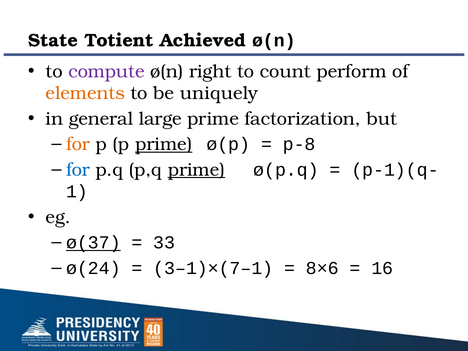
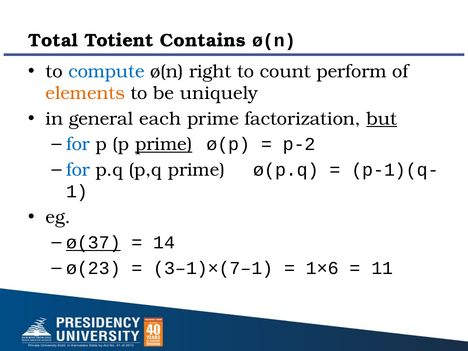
State: State -> Total
Achieved: Achieved -> Contains
compute colour: purple -> blue
large: large -> each
but underline: none -> present
for at (78, 144) colour: orange -> blue
p-8: p-8 -> p-2
prime at (196, 170) underline: present -> none
33: 33 -> 14
ø(24: ø(24 -> ø(23
8×6: 8×6 -> 1×6
16: 16 -> 11
